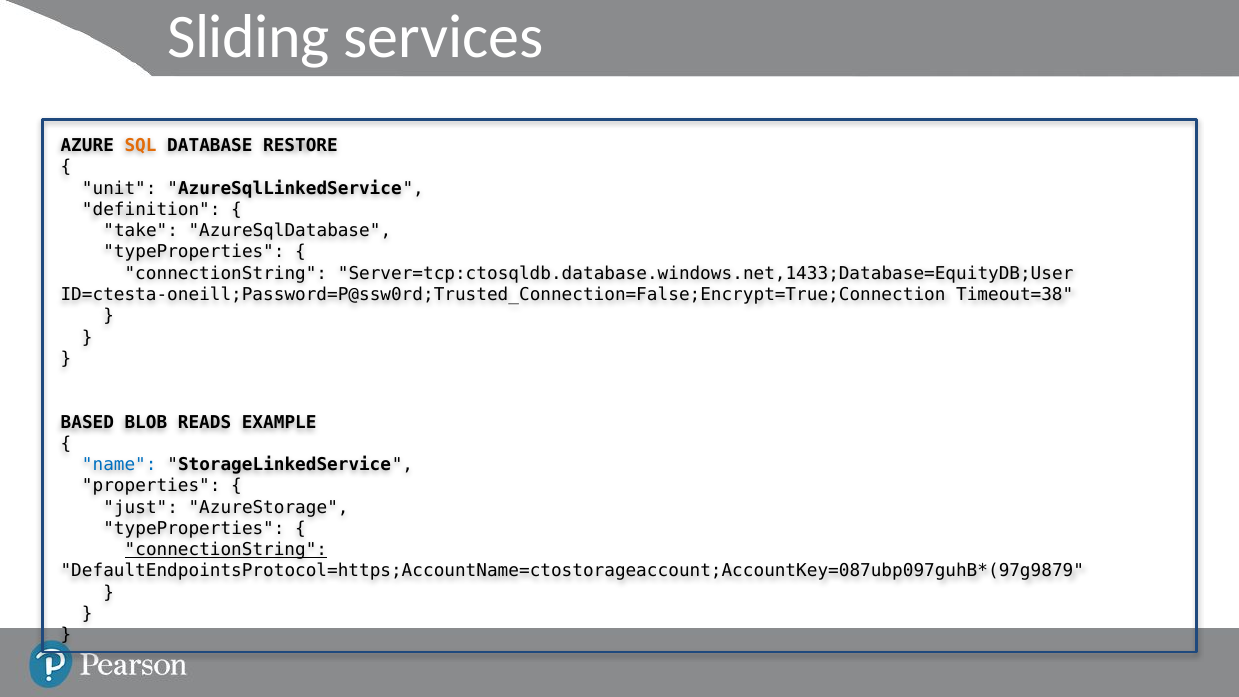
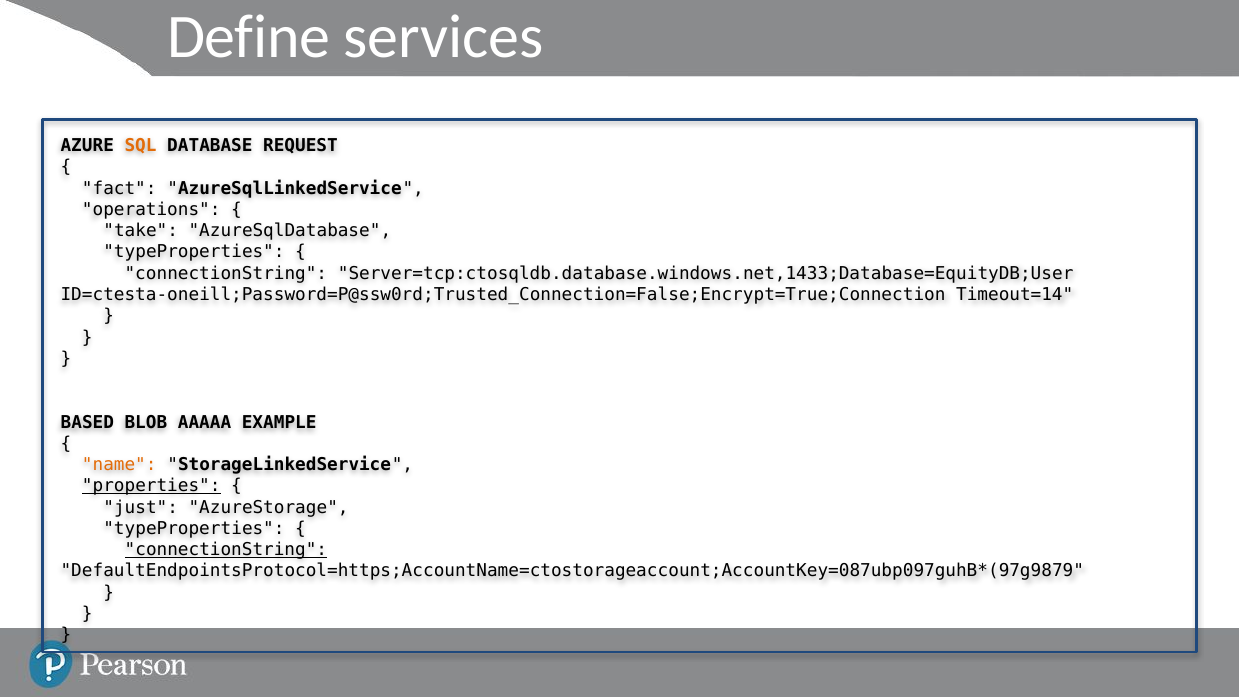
Sliding: Sliding -> Define
RESTORE: RESTORE -> REQUEST
unit: unit -> fact
definition: definition -> operations
Timeout=38: Timeout=38 -> Timeout=14
READS: READS -> AAAAA
name colour: blue -> orange
properties underline: none -> present
